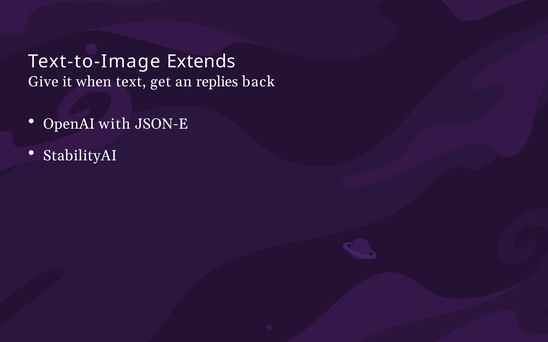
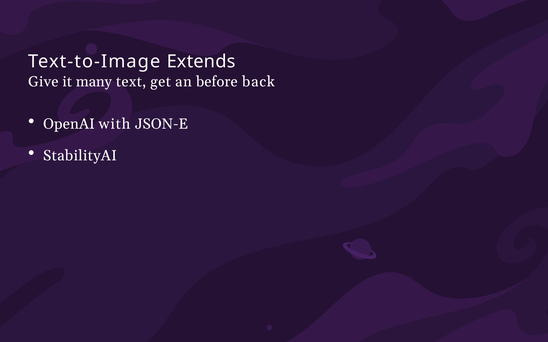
when: when -> many
replies: replies -> before
